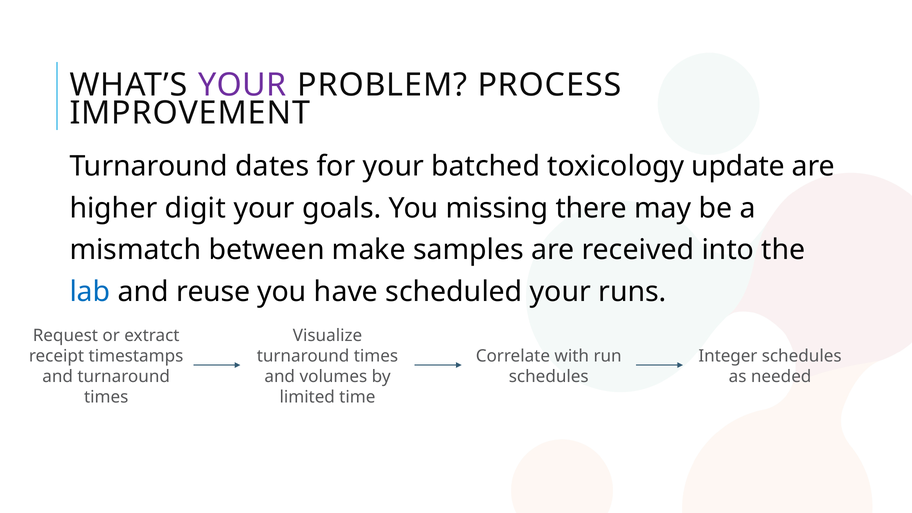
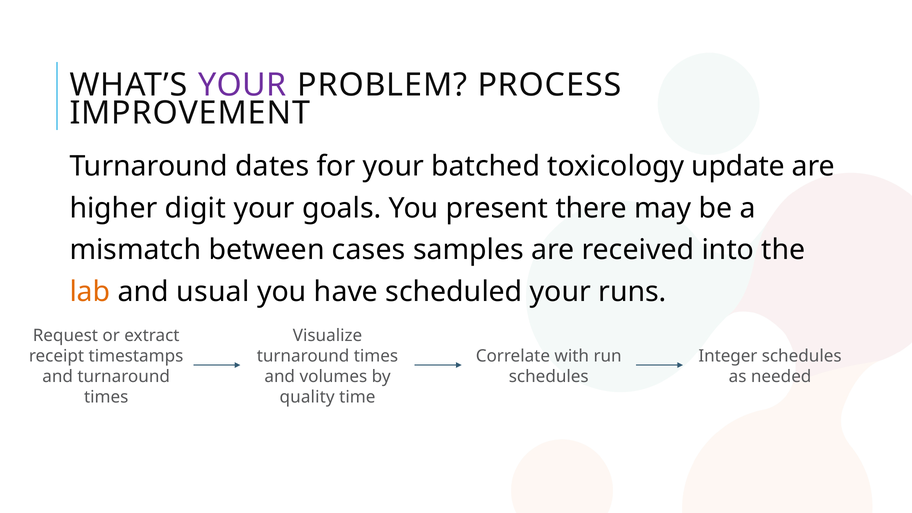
missing: missing -> present
make: make -> cases
lab colour: blue -> orange
reuse: reuse -> usual
limited: limited -> quality
